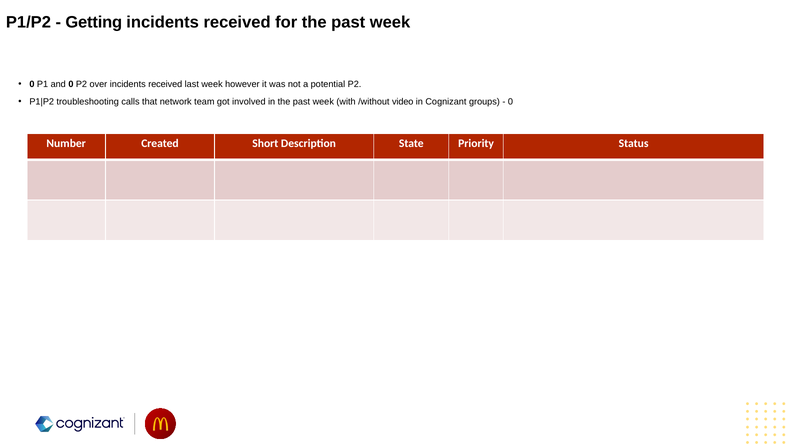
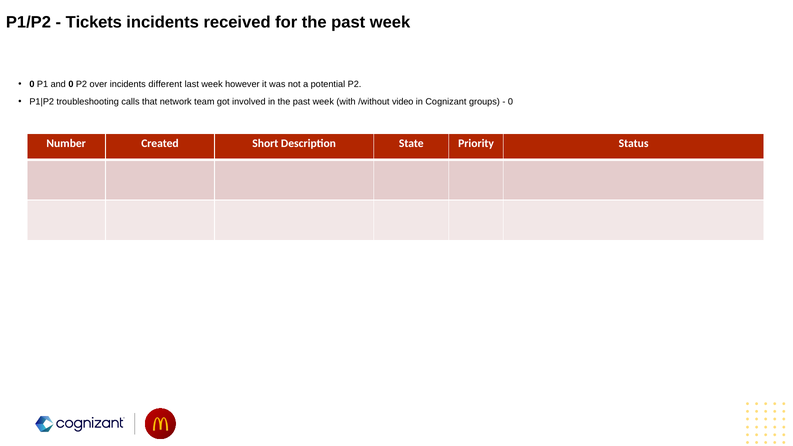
Getting: Getting -> Tickets
received at (165, 84): received -> different
